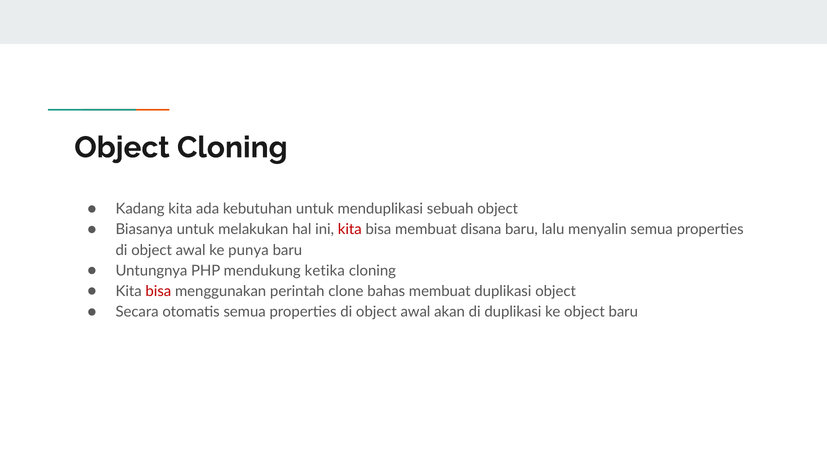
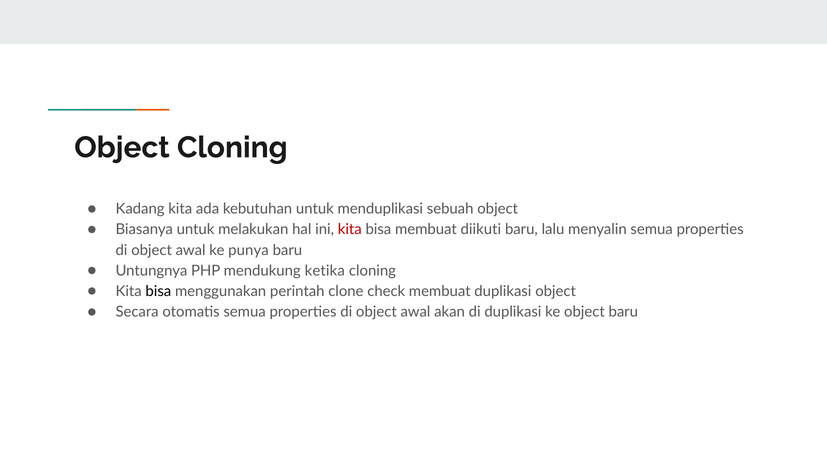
disana: disana -> diikuti
bisa at (158, 291) colour: red -> black
bahas: bahas -> check
